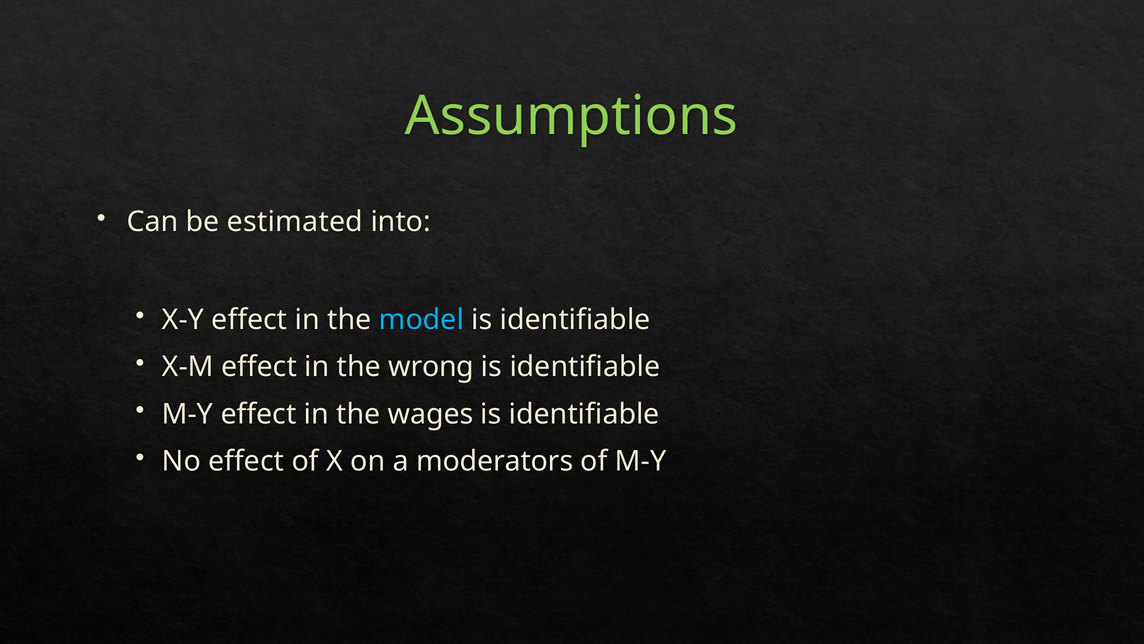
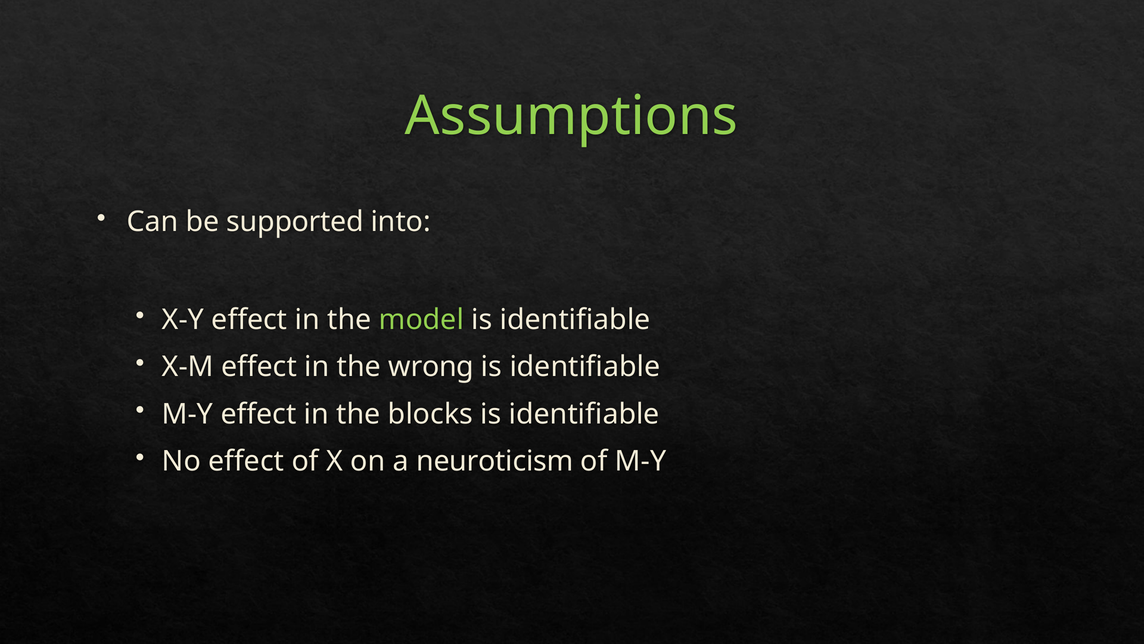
estimated: estimated -> supported
model colour: light blue -> light green
wages: wages -> blocks
moderators: moderators -> neuroticism
